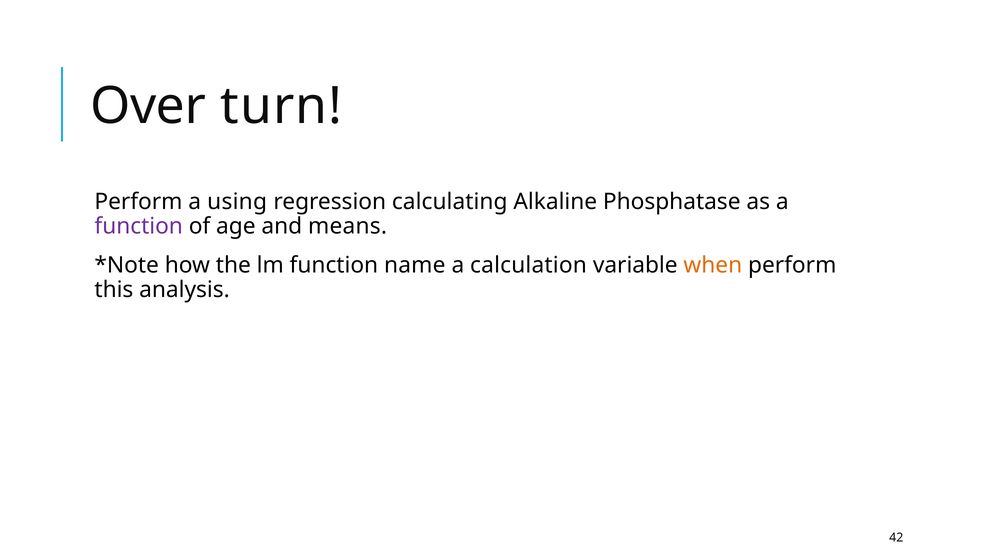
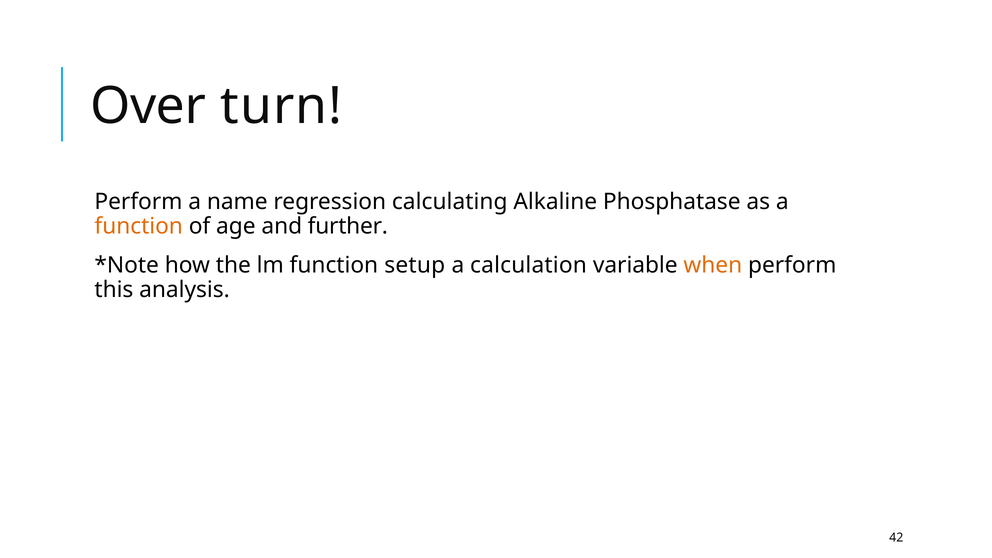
using: using -> name
function at (139, 226) colour: purple -> orange
means: means -> further
name: name -> setup
